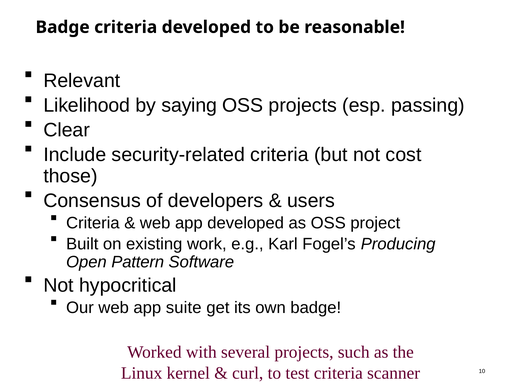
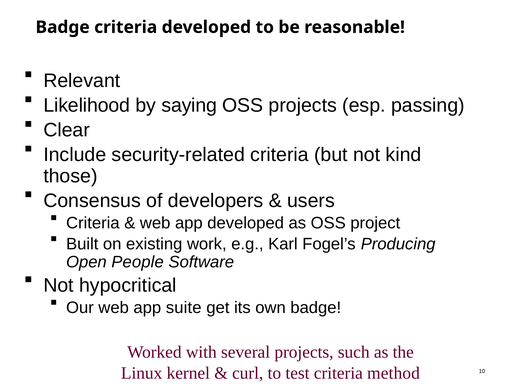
cost: cost -> kind
Pattern: Pattern -> People
scanner: scanner -> method
